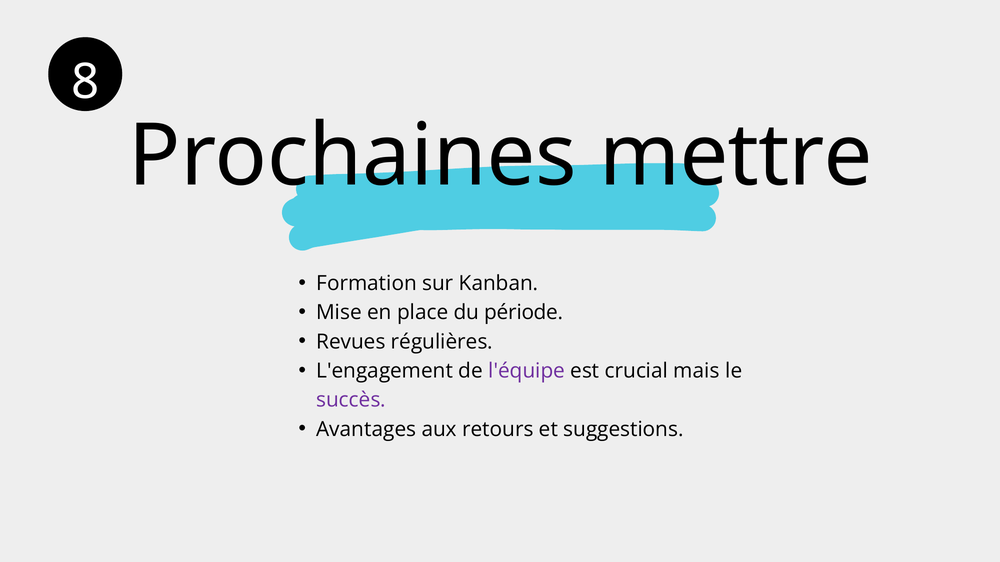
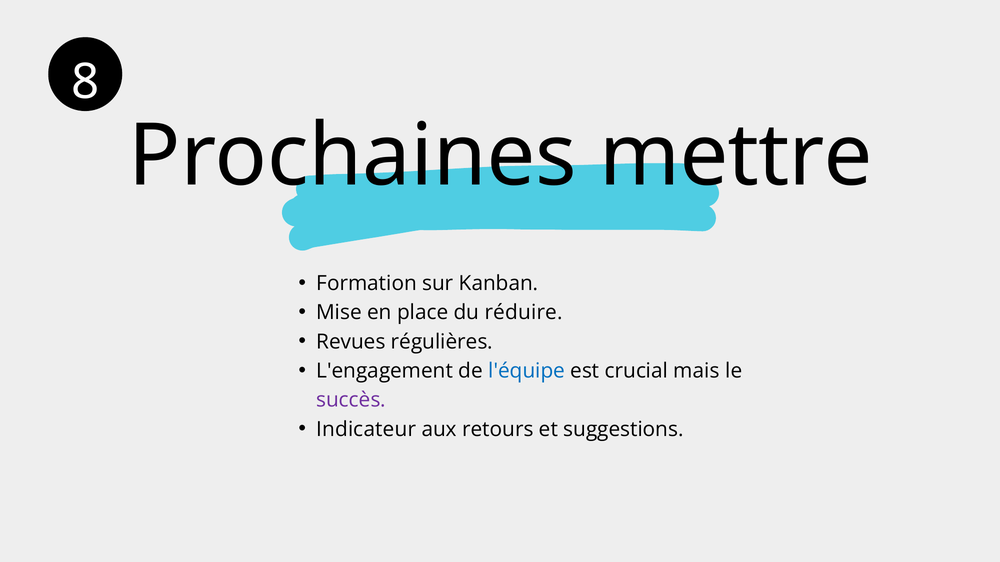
période: période -> réduire
l'équipe colour: purple -> blue
Avantages: Avantages -> Indicateur
